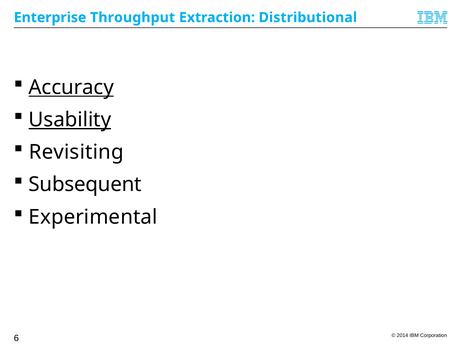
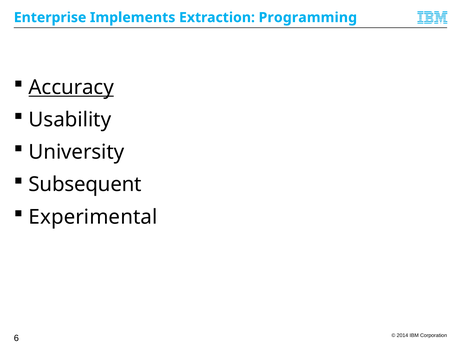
Throughput: Throughput -> Implements
Distributional: Distributional -> Programming
Usability underline: present -> none
Revisiting: Revisiting -> University
